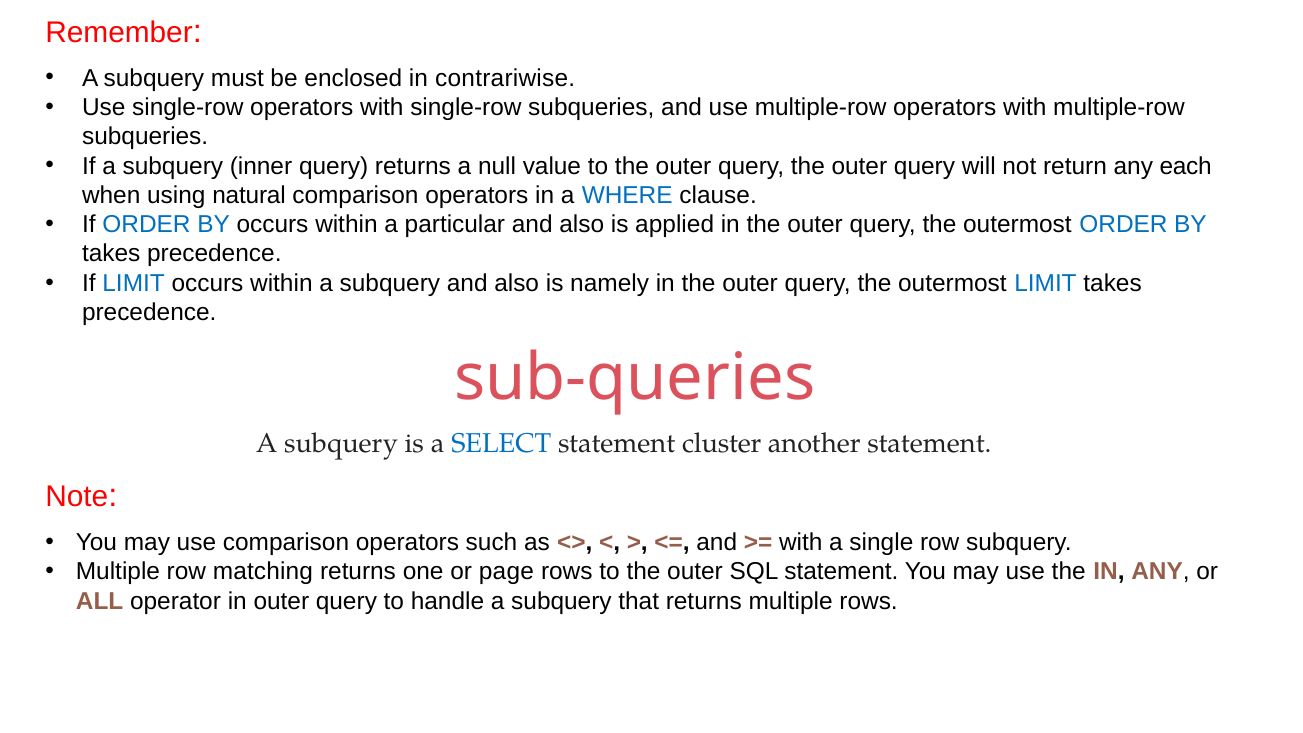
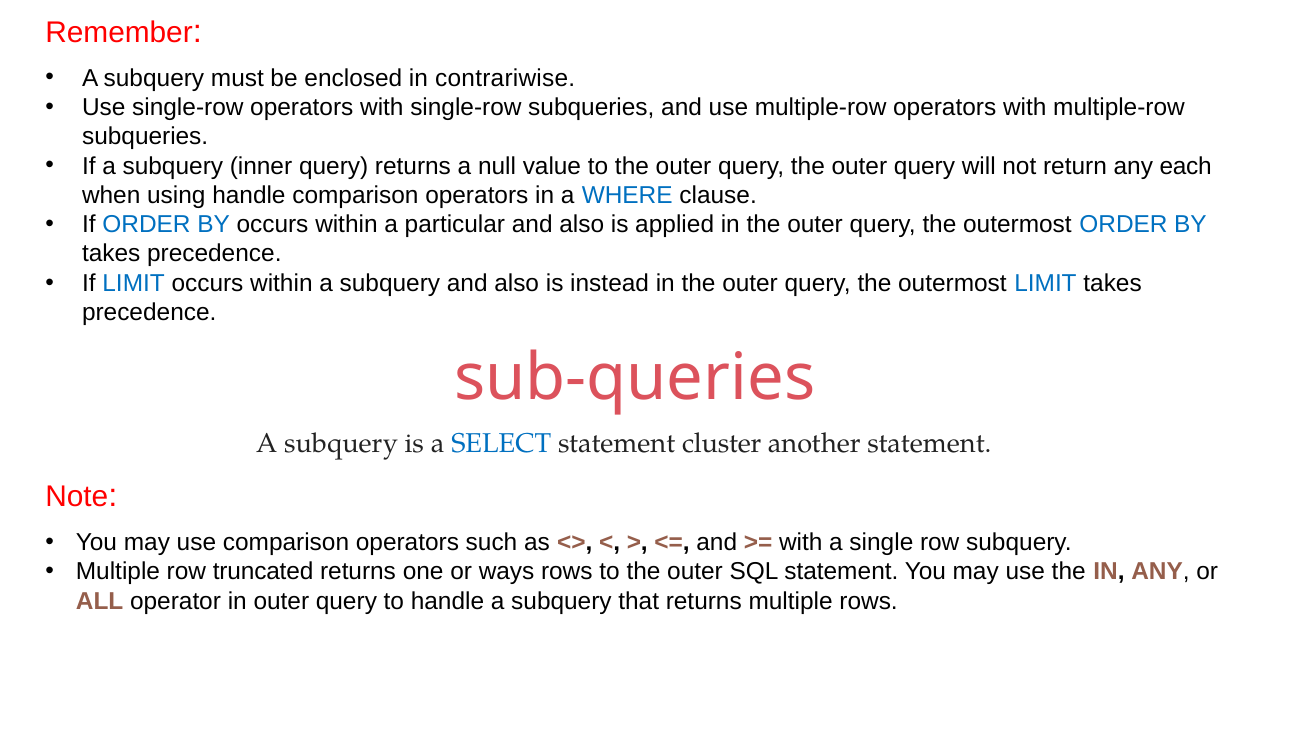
using natural: natural -> handle
namely: namely -> instead
matching: matching -> truncated
page: page -> ways
